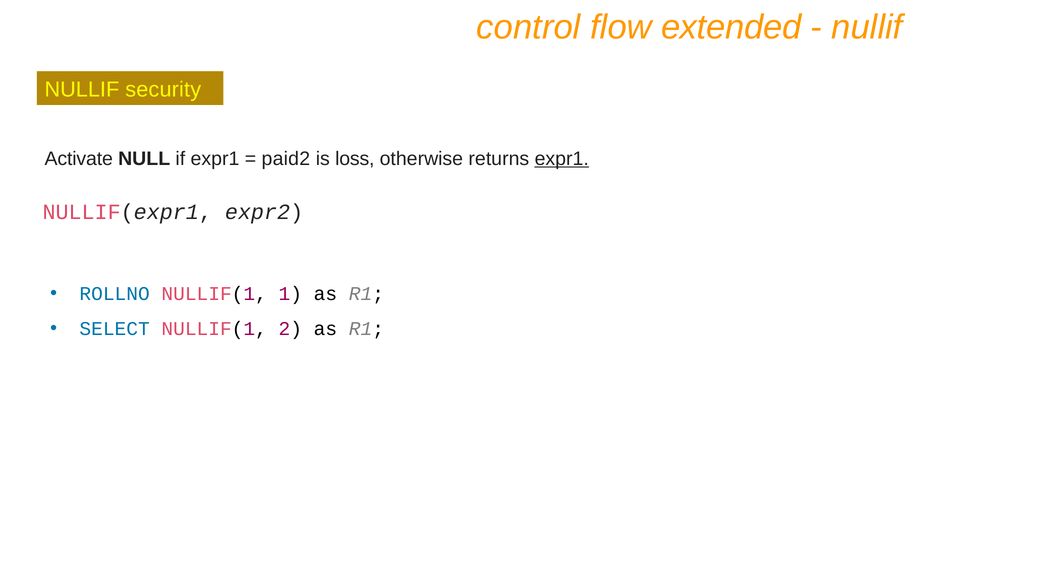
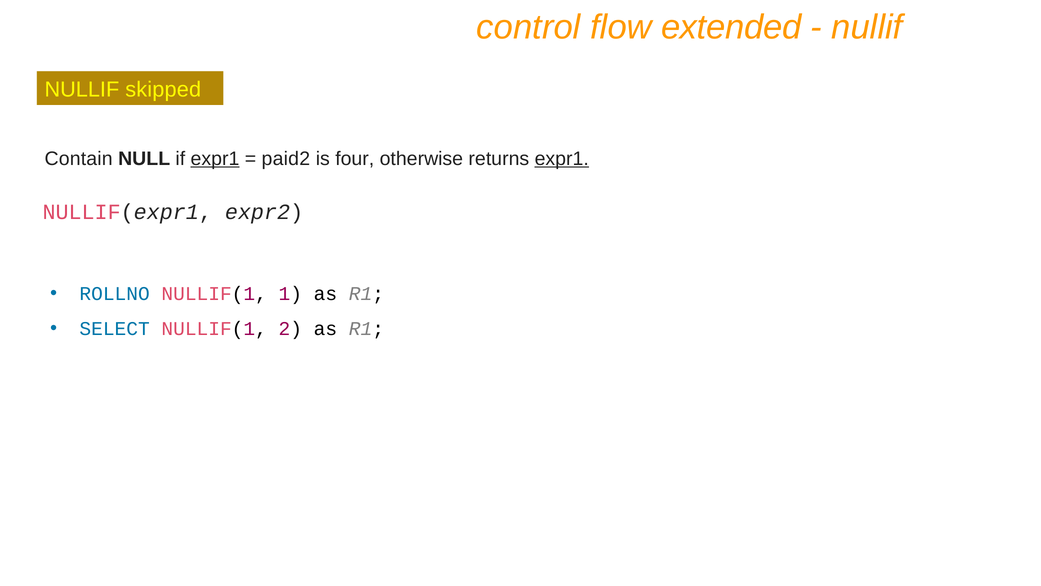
security: security -> skipped
Activate: Activate -> Contain
expr1 at (215, 159) underline: none -> present
loss: loss -> four
